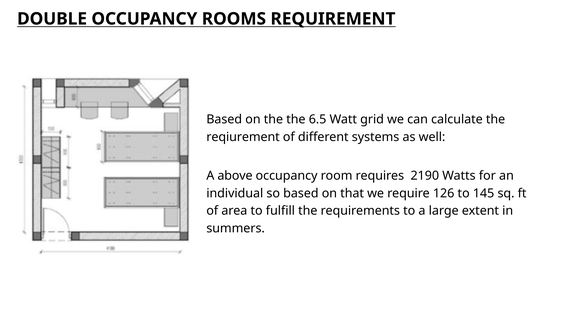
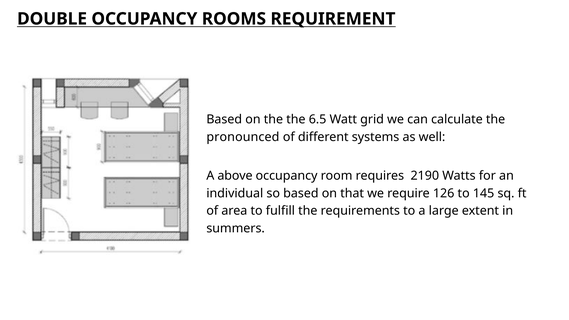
reqiurement: reqiurement -> pronounced
